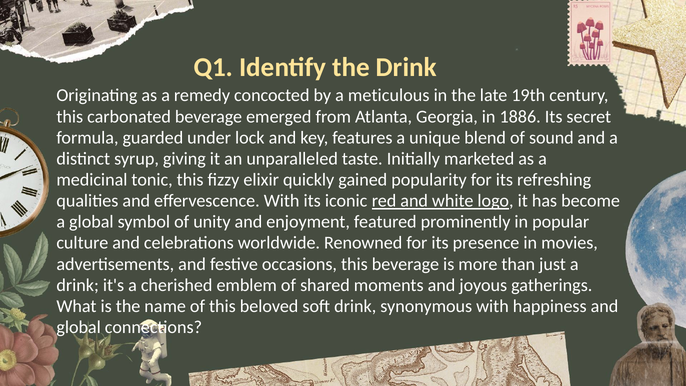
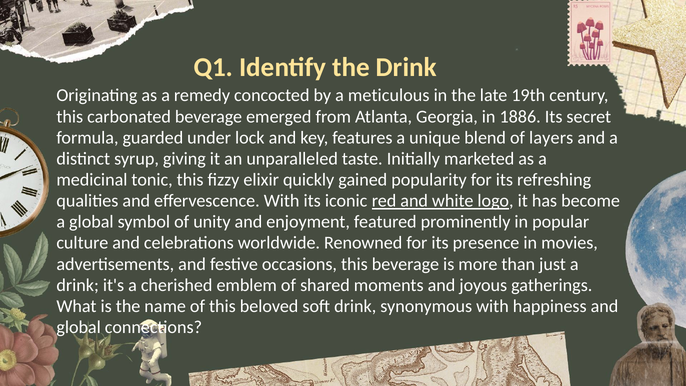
sound: sound -> layers
